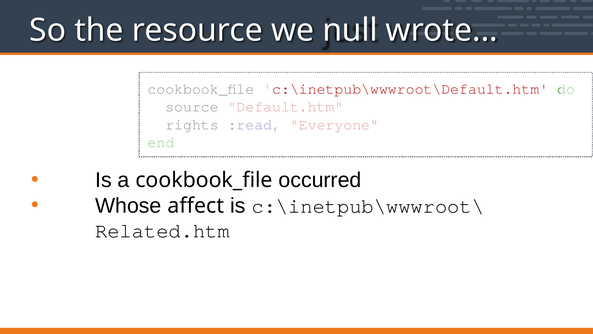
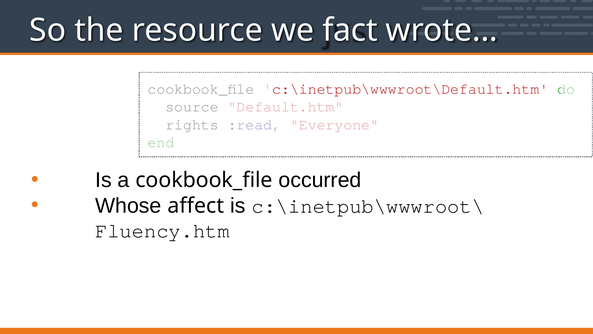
null: null -> fact
Related.htm: Related.htm -> Fluency.htm
